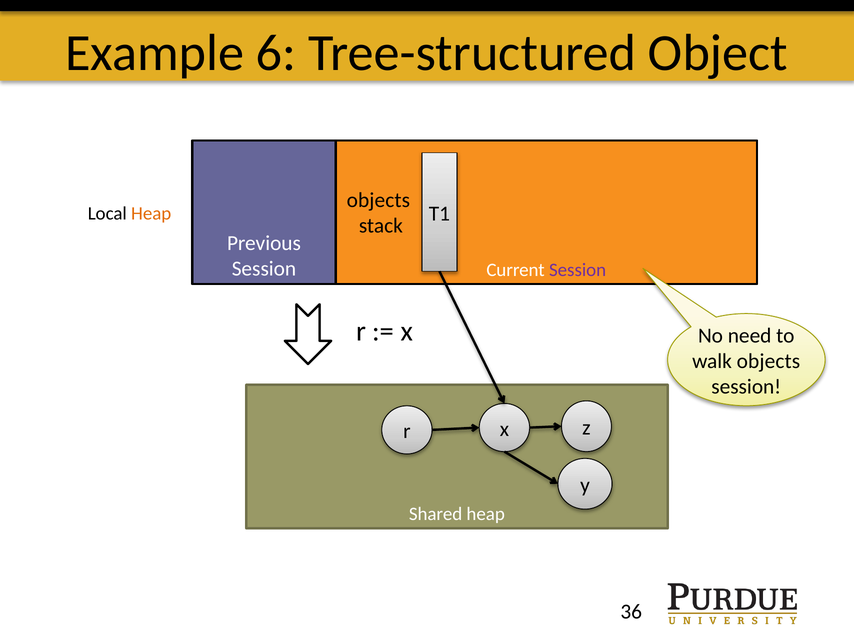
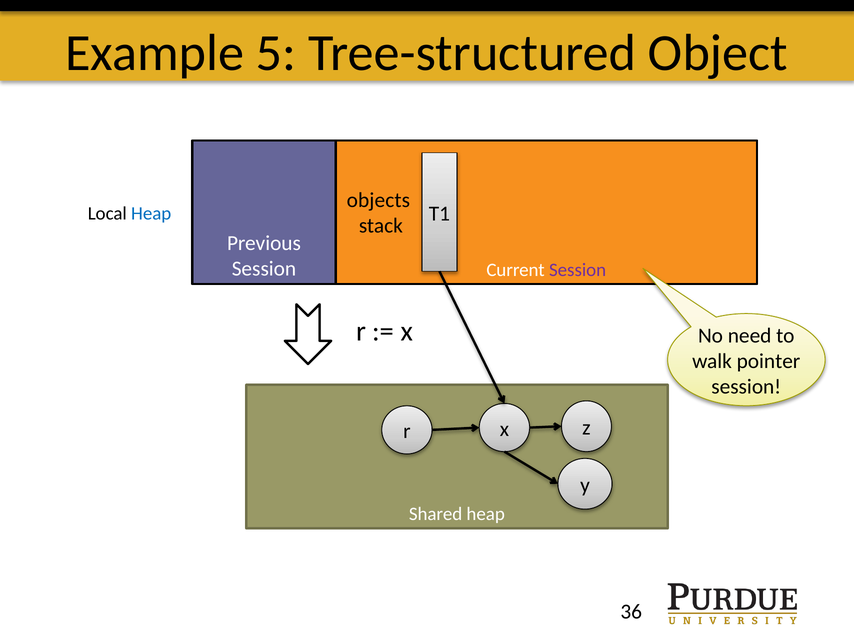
6: 6 -> 5
Heap at (151, 213) colour: orange -> blue
walk objects: objects -> pointer
